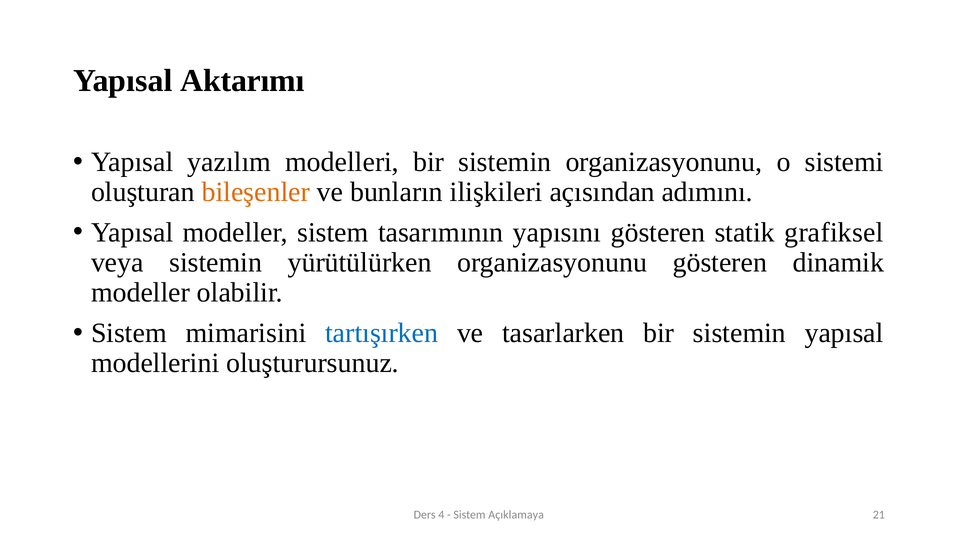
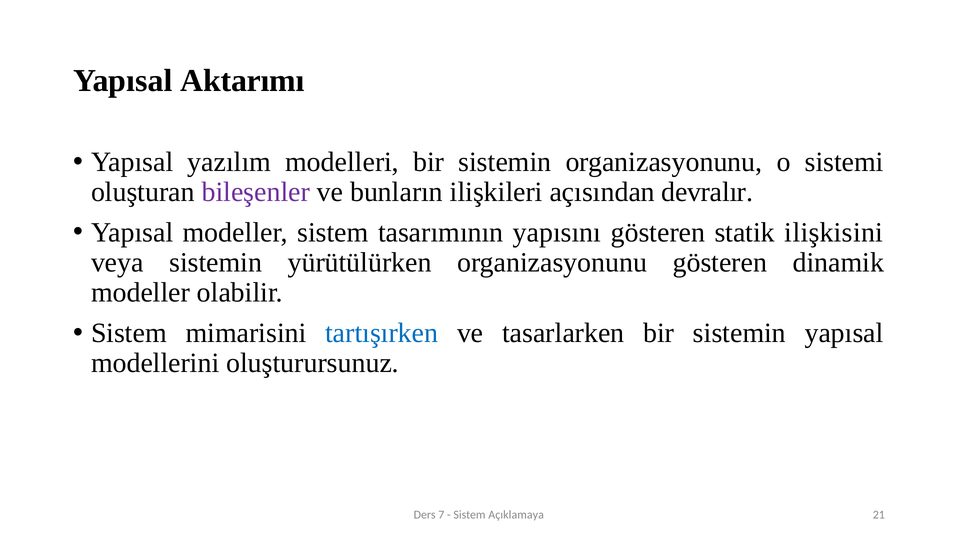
bileşenler colour: orange -> purple
adımını: adımını -> devralır
grafiksel: grafiksel -> ilişkisini
4: 4 -> 7
